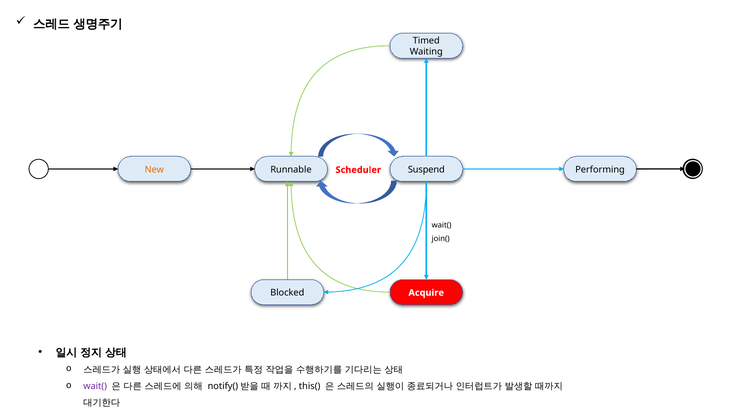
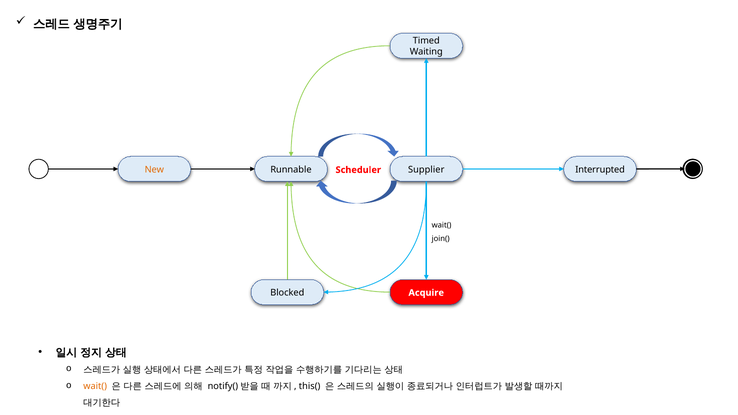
Suspend: Suspend -> Supplier
Performing: Performing -> Interrupted
wait( at (95, 386) colour: purple -> orange
